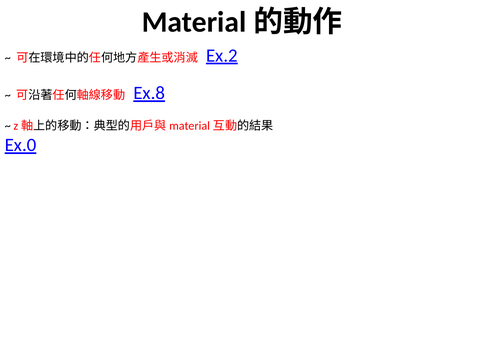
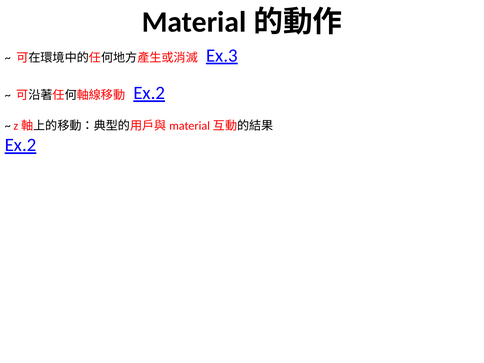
Ex.2: Ex.2 -> Ex.3
Ex.8 at (149, 93): Ex.8 -> Ex.2
Ex.0 at (21, 145): Ex.0 -> Ex.2
